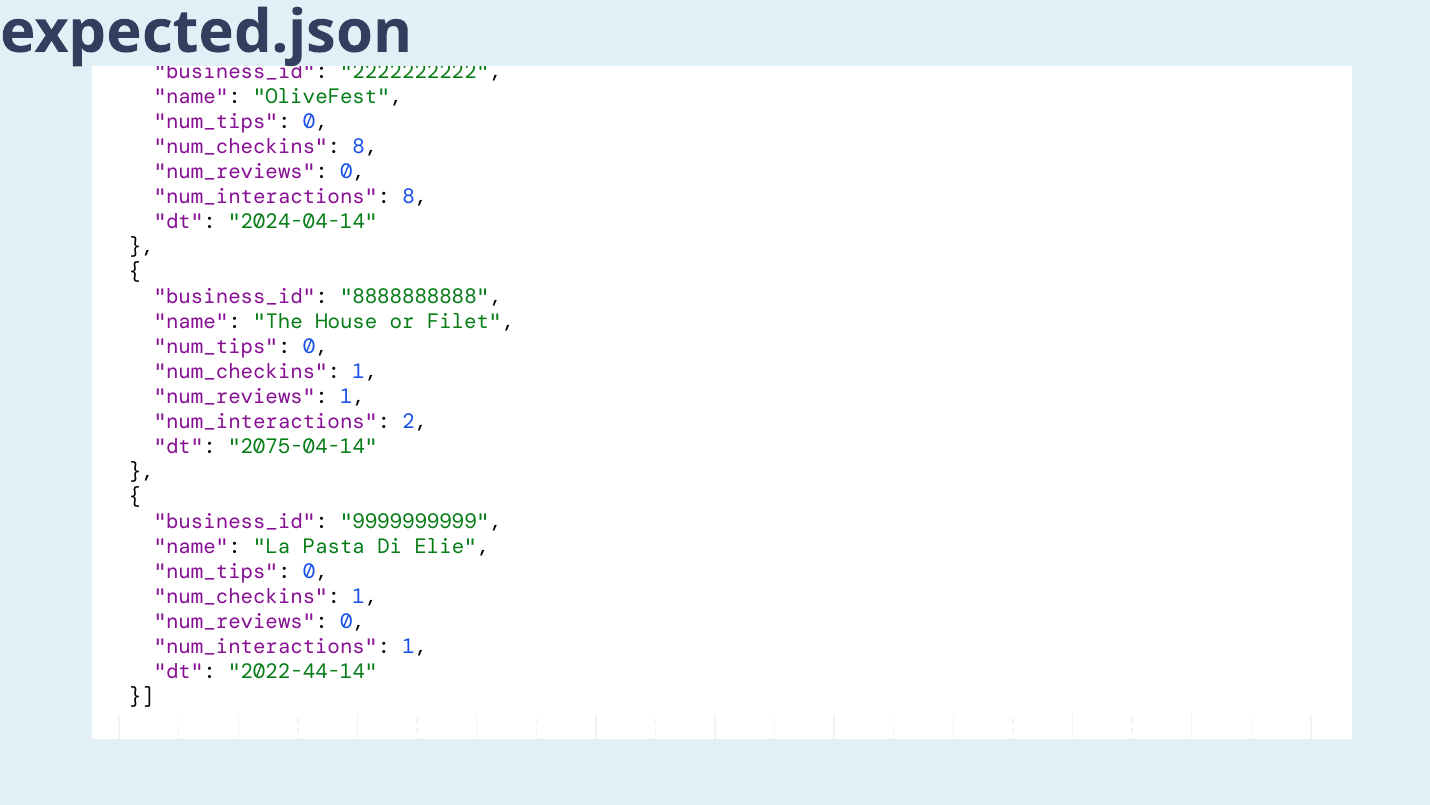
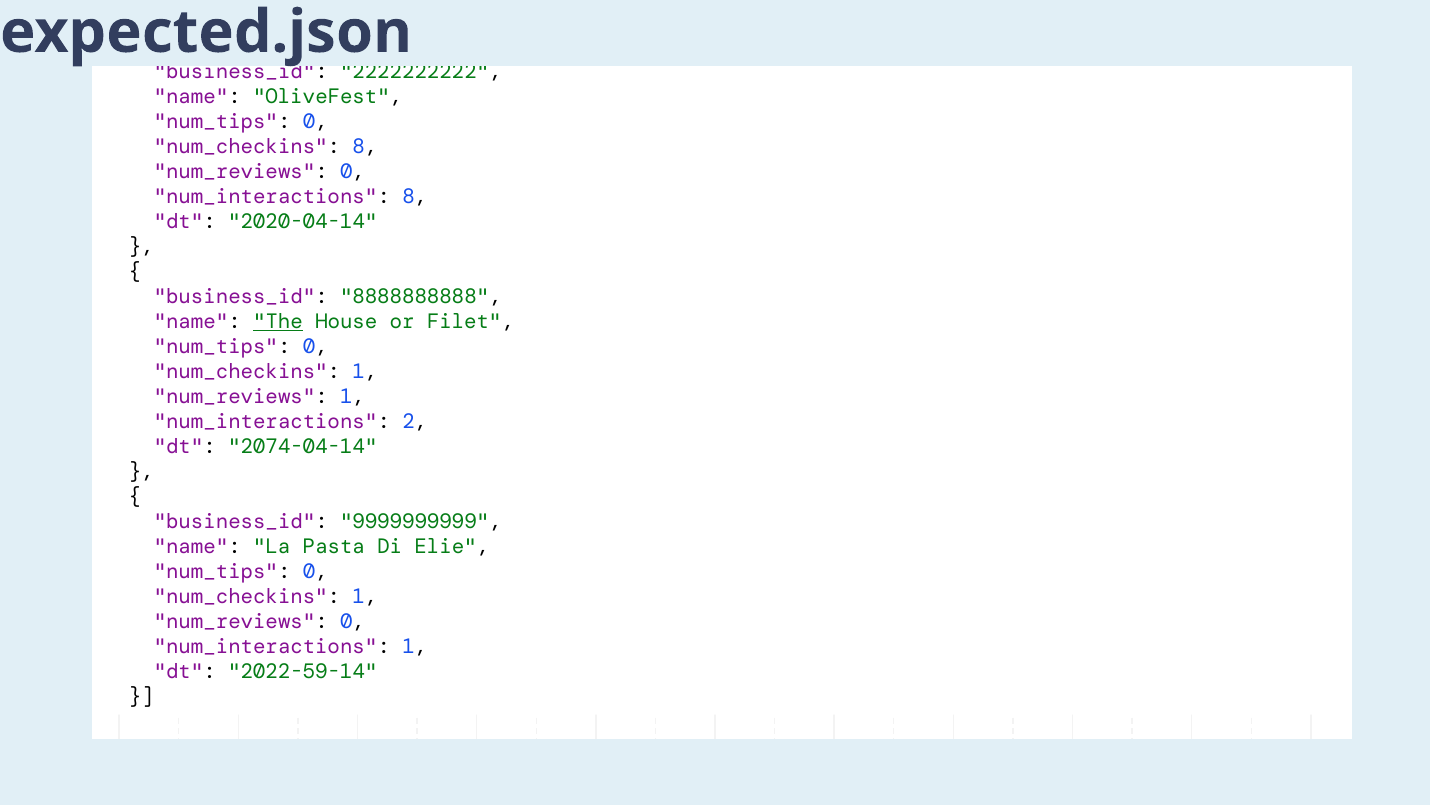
2024-04-14: 2024-04-14 -> 2020-04-14
The underline: none -> present
2075-04-14: 2075-04-14 -> 2074-04-14
2022-44-14: 2022-44-14 -> 2022-59-14
